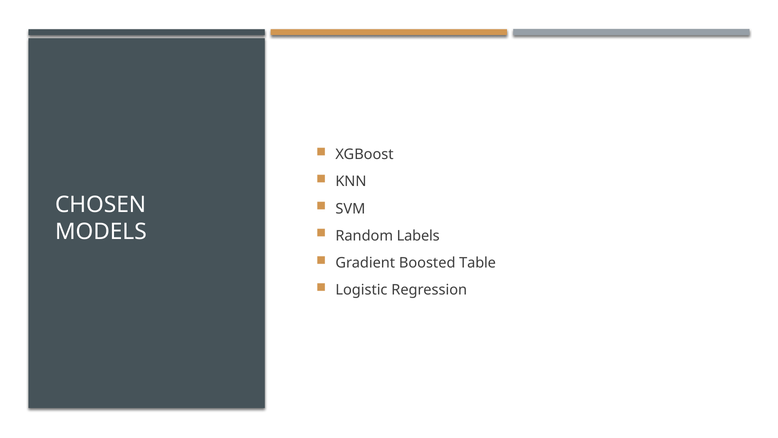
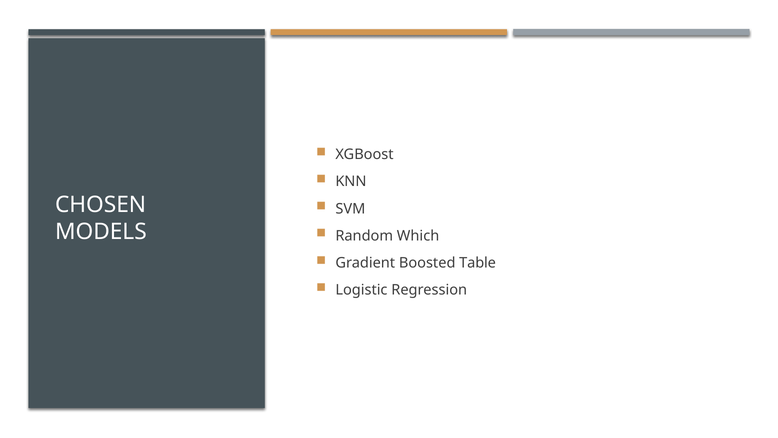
Labels: Labels -> Which
